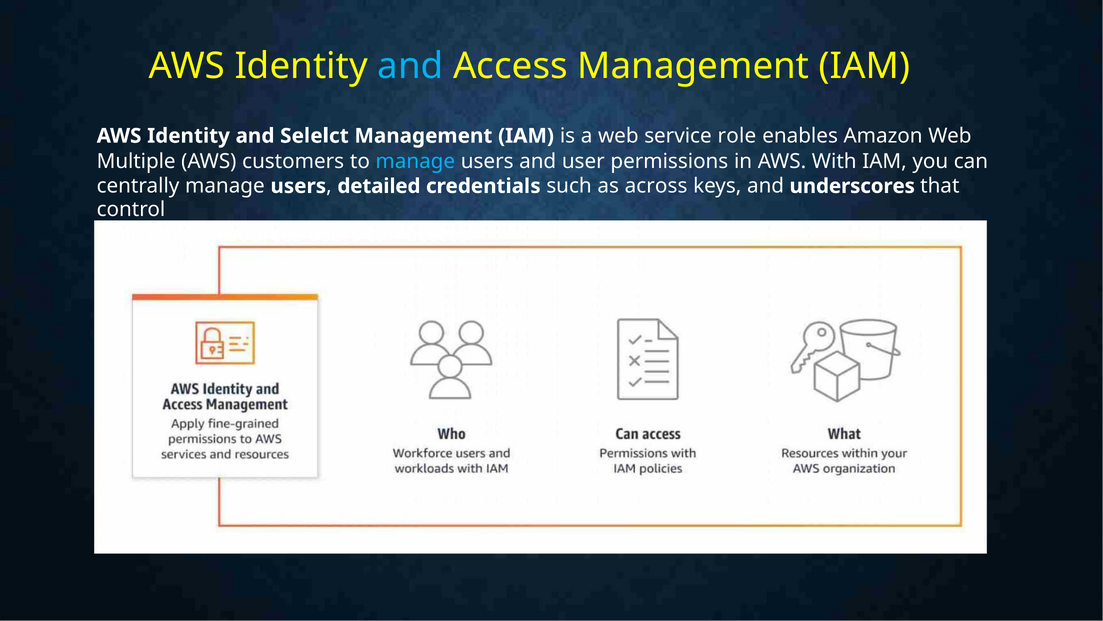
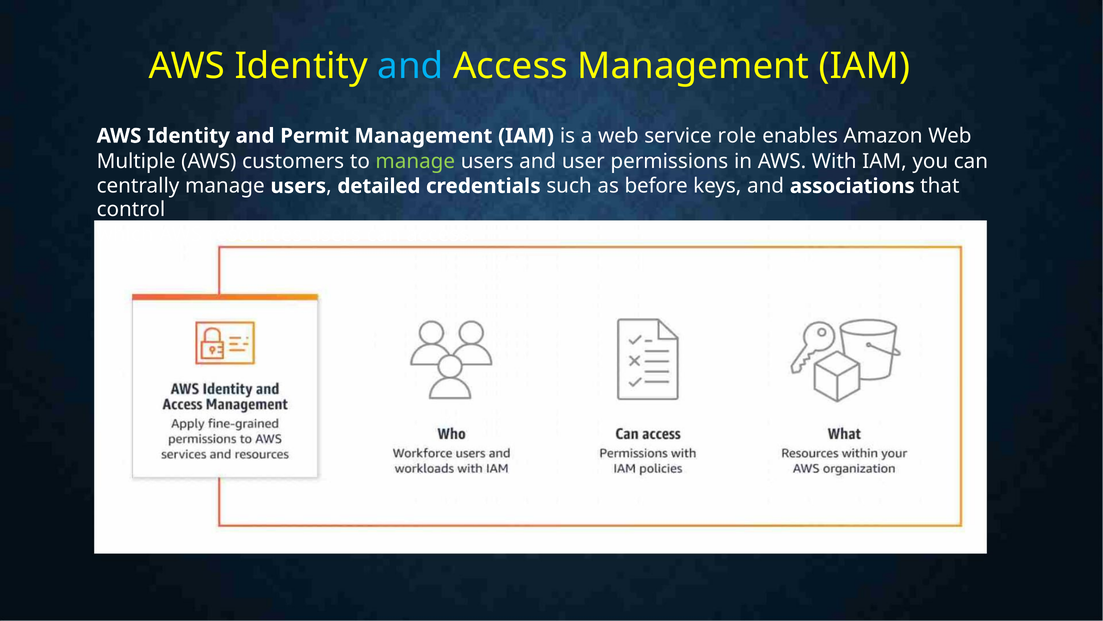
Selelct: Selelct -> Permit
manage at (415, 161) colour: light blue -> light green
across: across -> before
underscores: underscores -> associations
